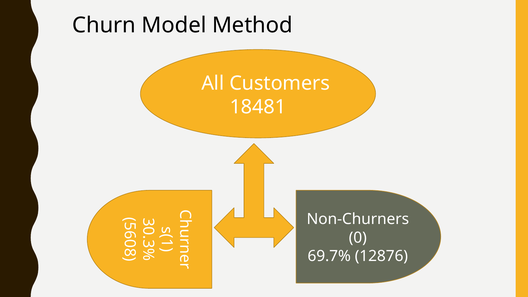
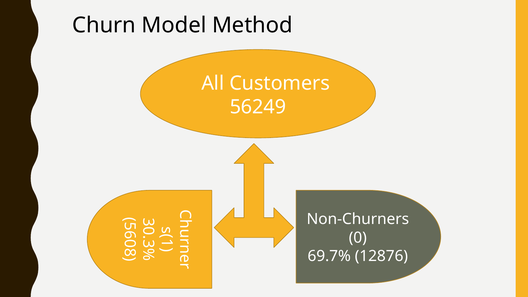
18481: 18481 -> 56249
